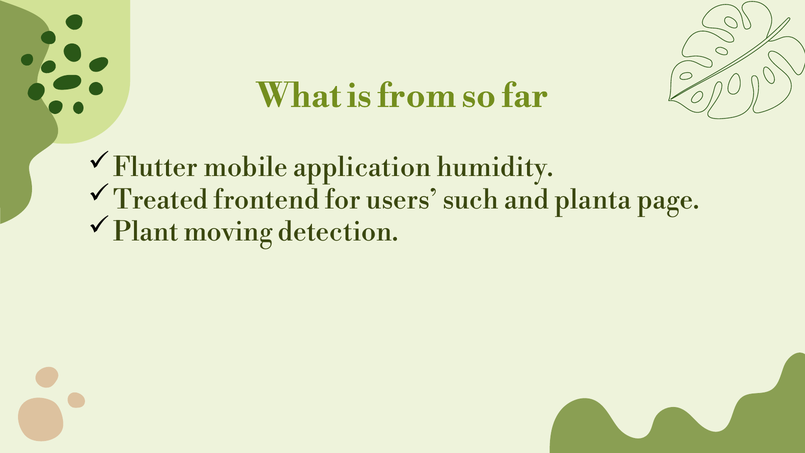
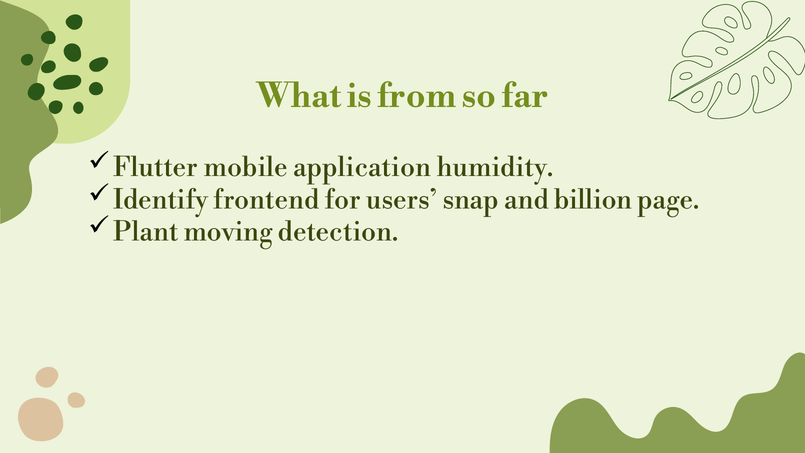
Treated: Treated -> Identify
such: such -> snap
planta: planta -> billion
